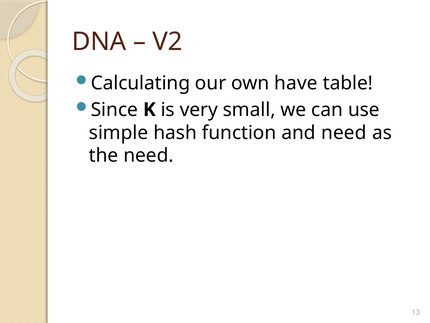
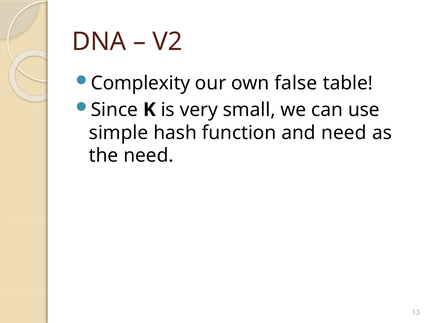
Calculating: Calculating -> Complexity
have: have -> false
